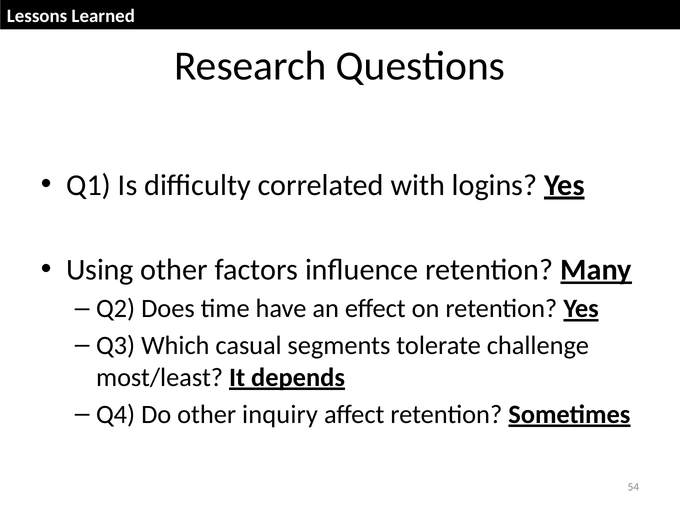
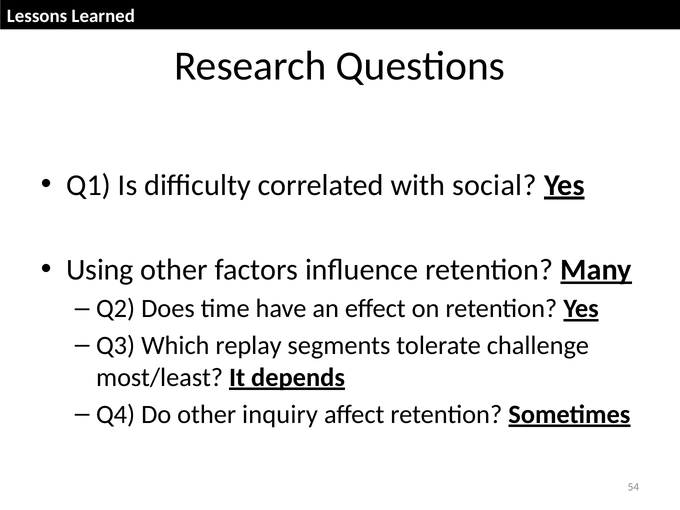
logins: logins -> social
casual: casual -> replay
